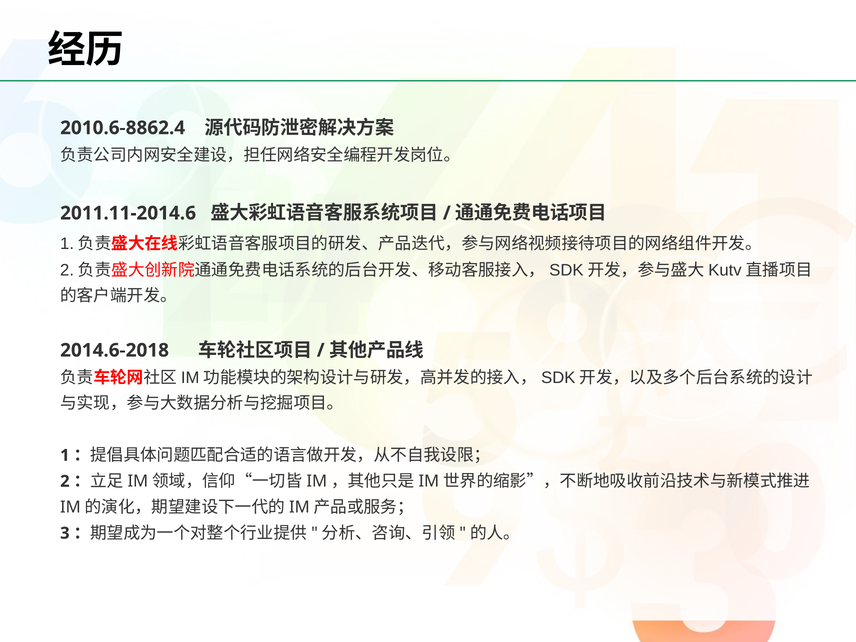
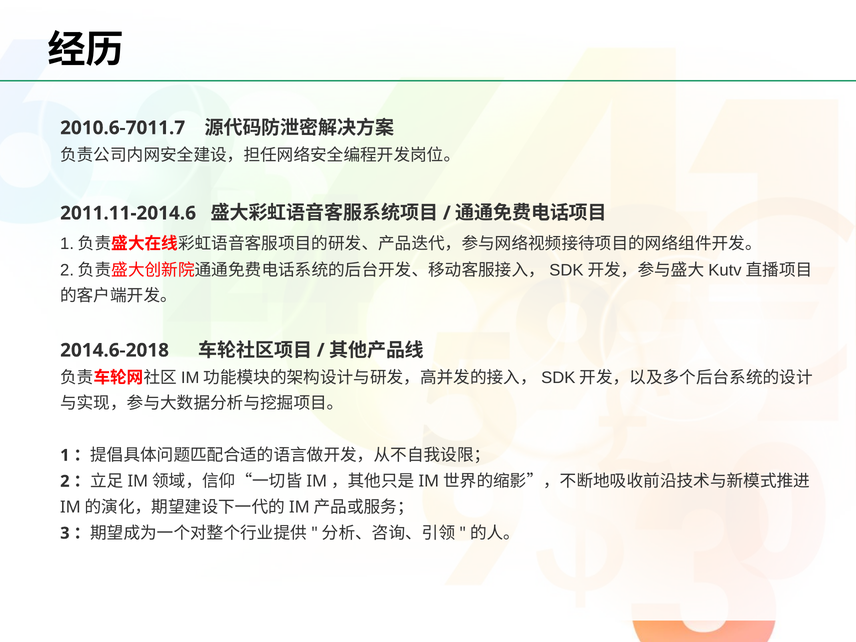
2010.6-8862.4: 2010.6-8862.4 -> 2010.6-7011.7
